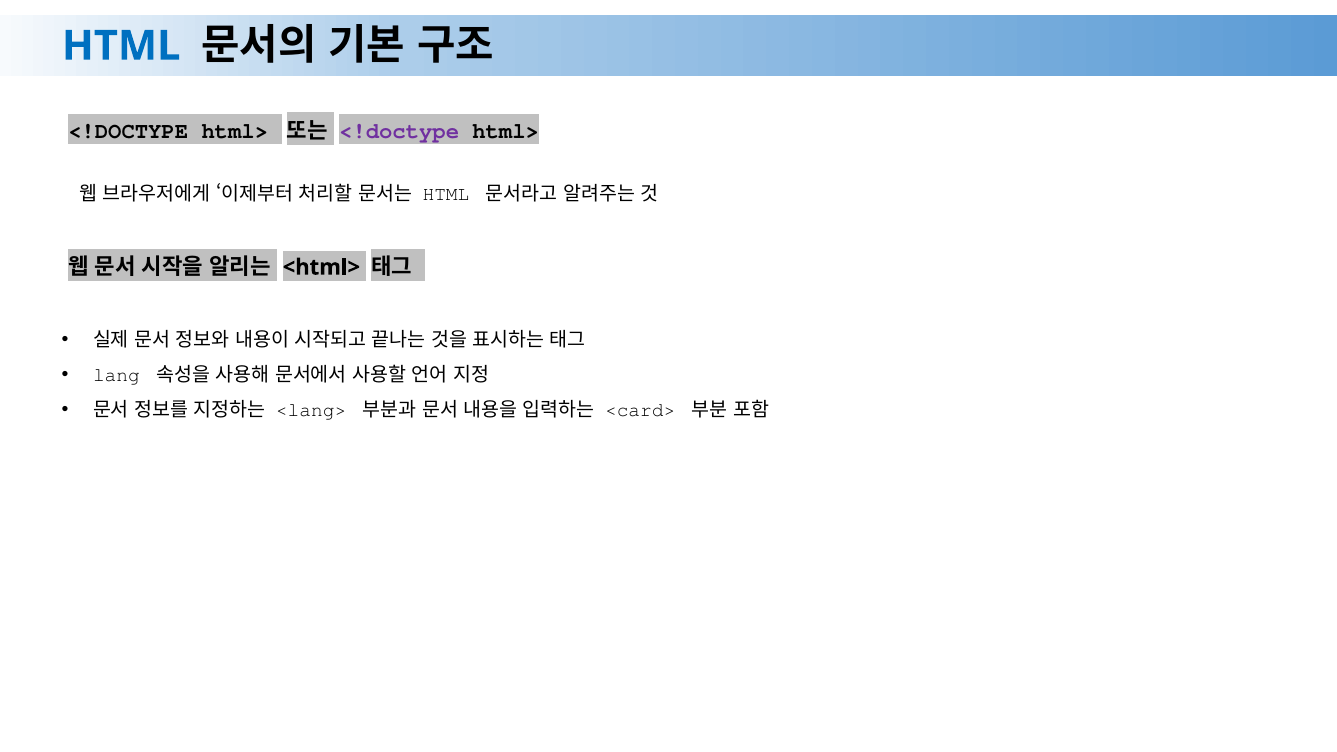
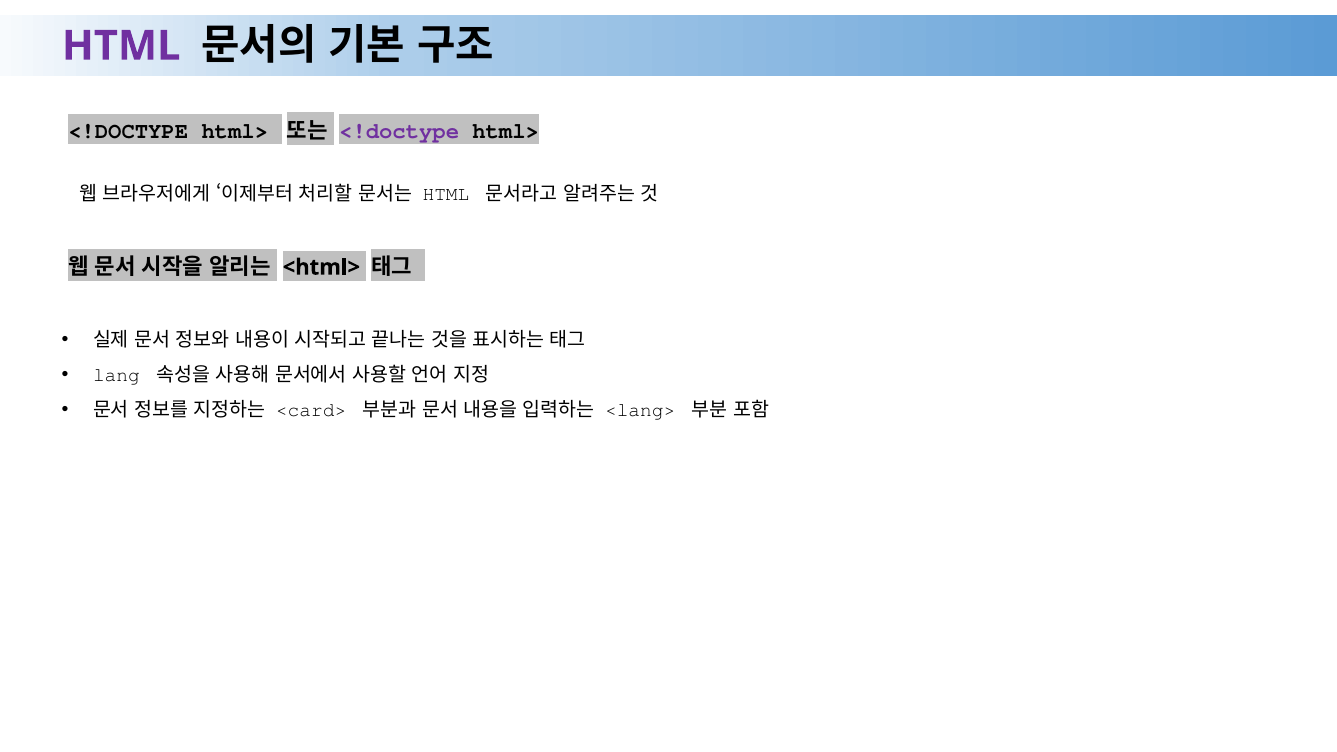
HTML at (121, 46) colour: blue -> purple
<lang>: <lang> -> <card>
<card>: <card> -> <lang>
